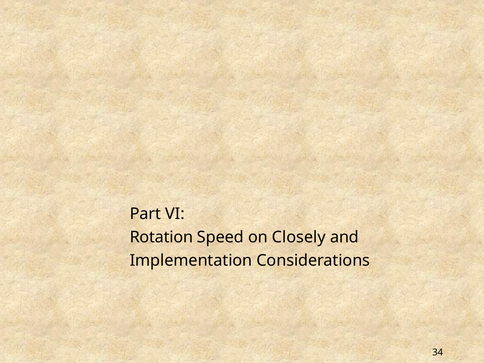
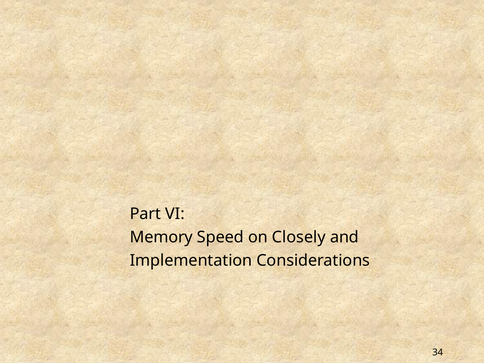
Rotation: Rotation -> Memory
